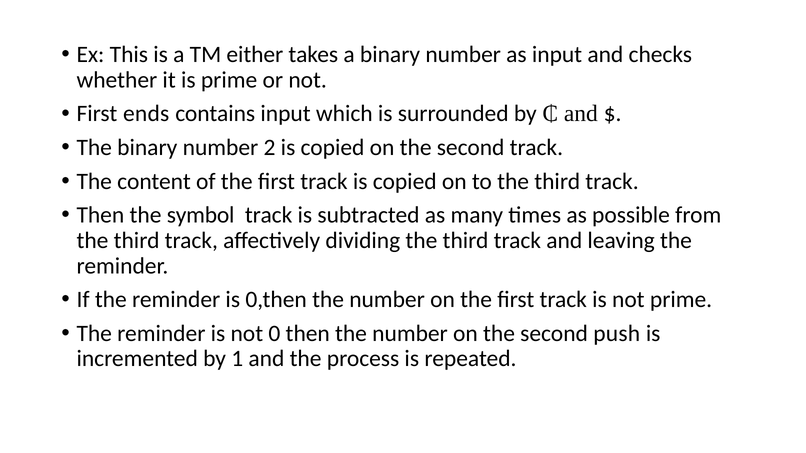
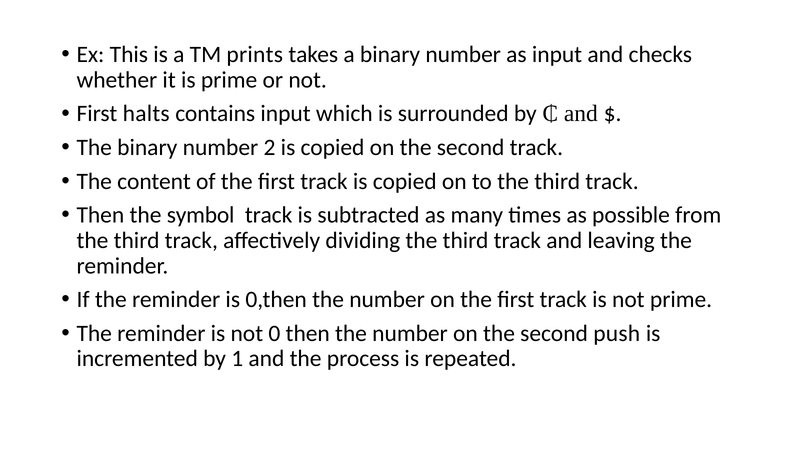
either: either -> prints
ends: ends -> halts
